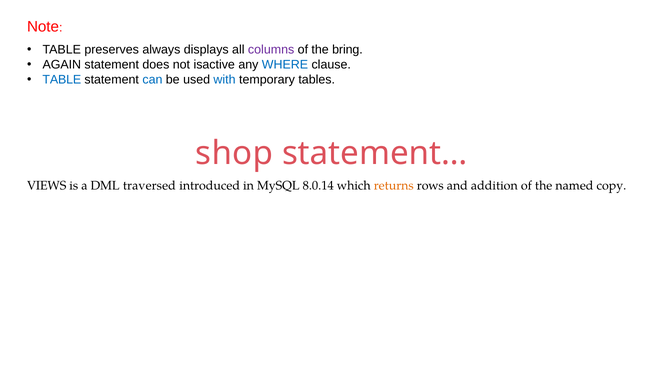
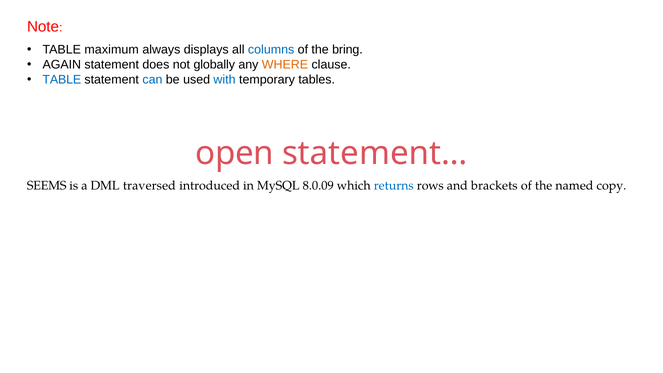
preserves: preserves -> maximum
columns colour: purple -> blue
isactive: isactive -> globally
WHERE colour: blue -> orange
shop: shop -> open
VIEWS: VIEWS -> SEEMS
8.0.14: 8.0.14 -> 8.0.09
returns colour: orange -> blue
addition: addition -> brackets
